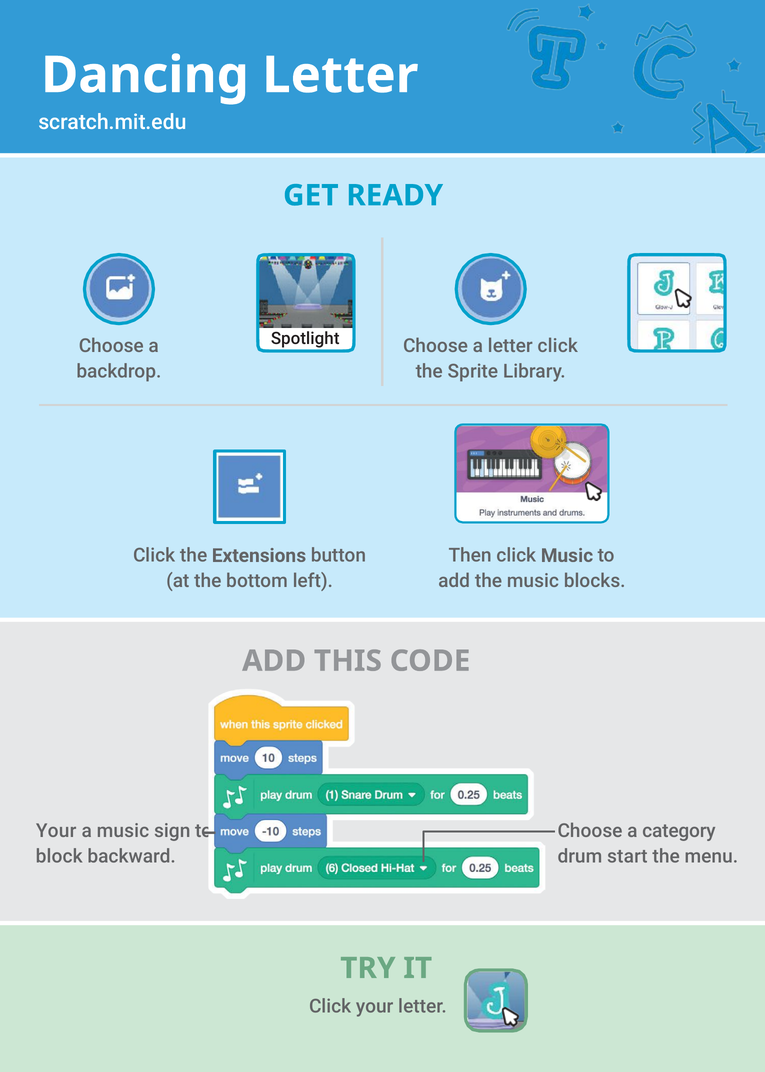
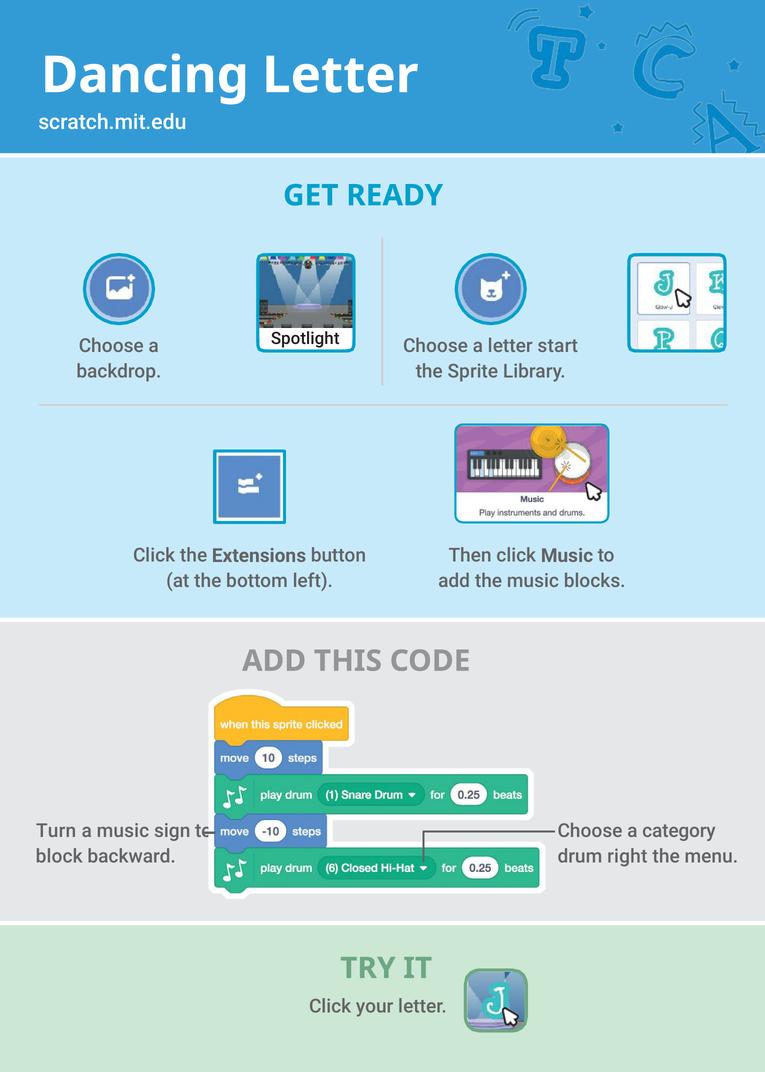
letter click: click -> start
Your at (56, 830): Your -> Turn
start: start -> right
